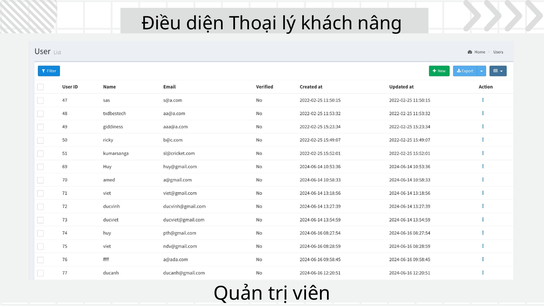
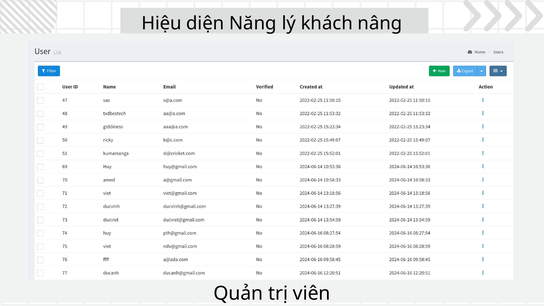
Điều: Điều -> Hiệu
Thoại: Thoại -> Năng
